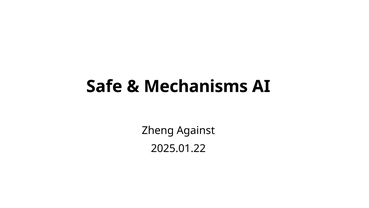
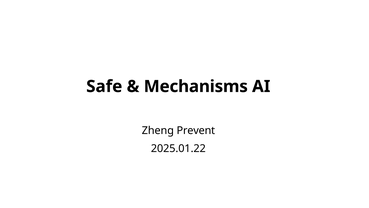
Against: Against -> Prevent
